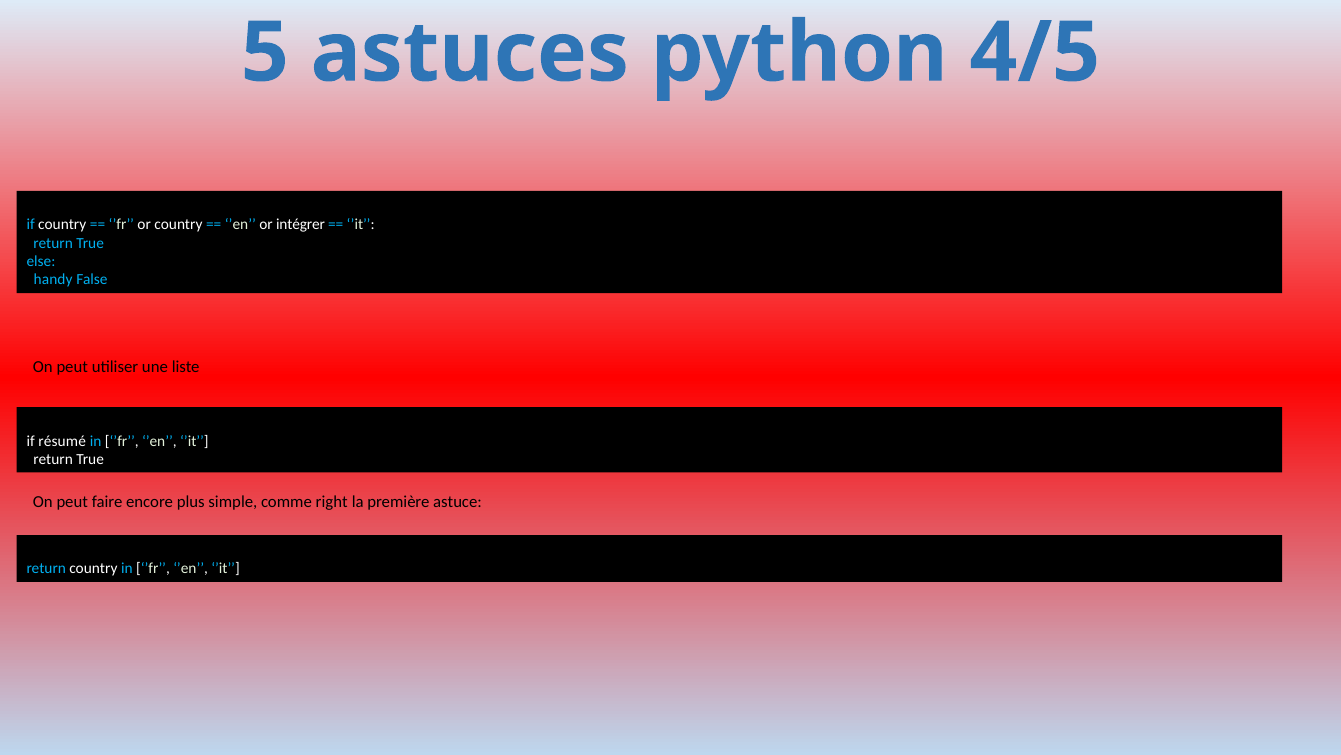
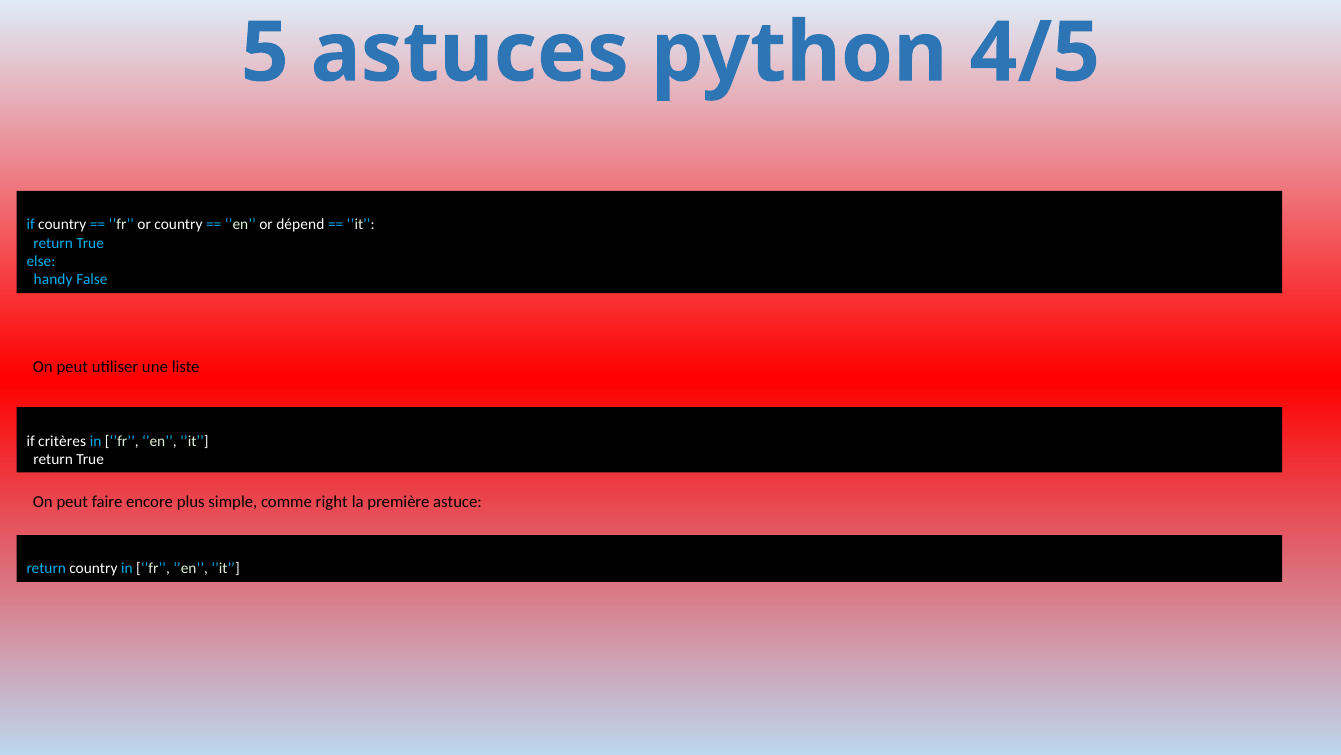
intégrer: intégrer -> dépend
résumé: résumé -> critères
